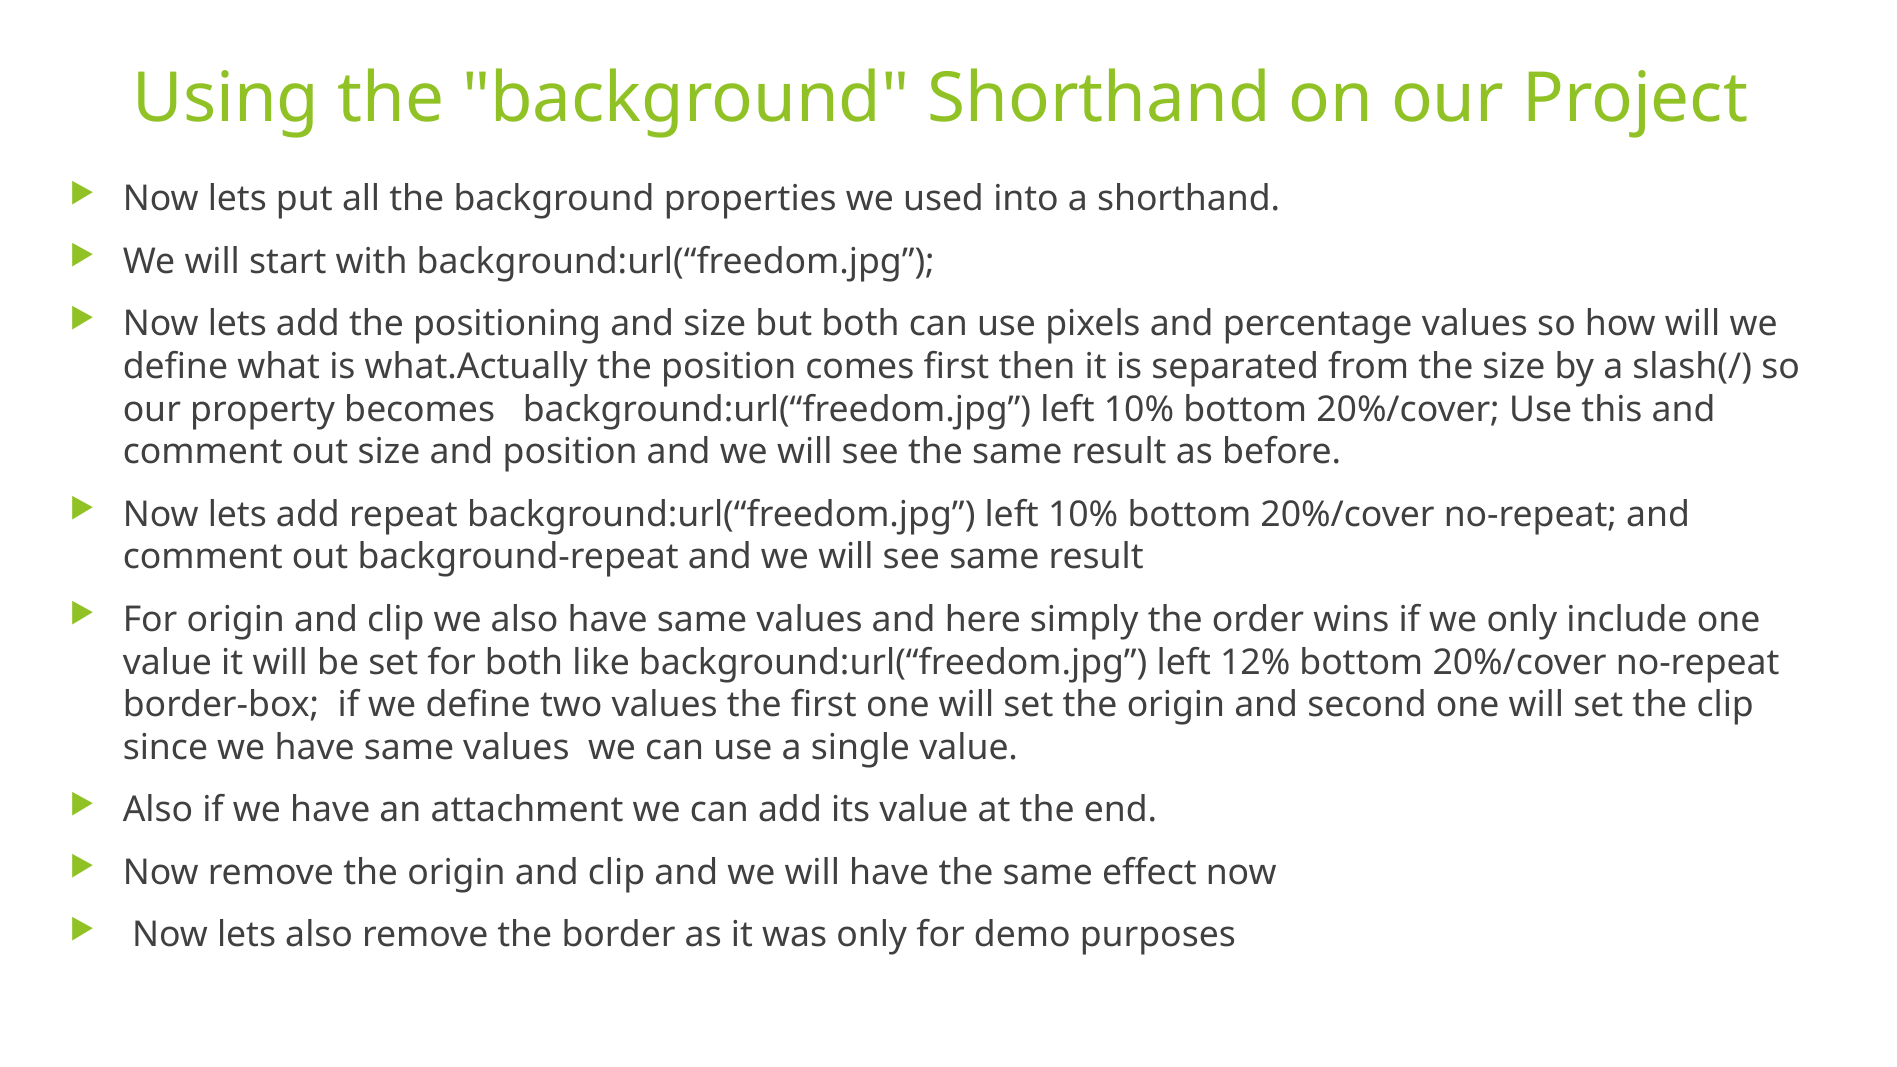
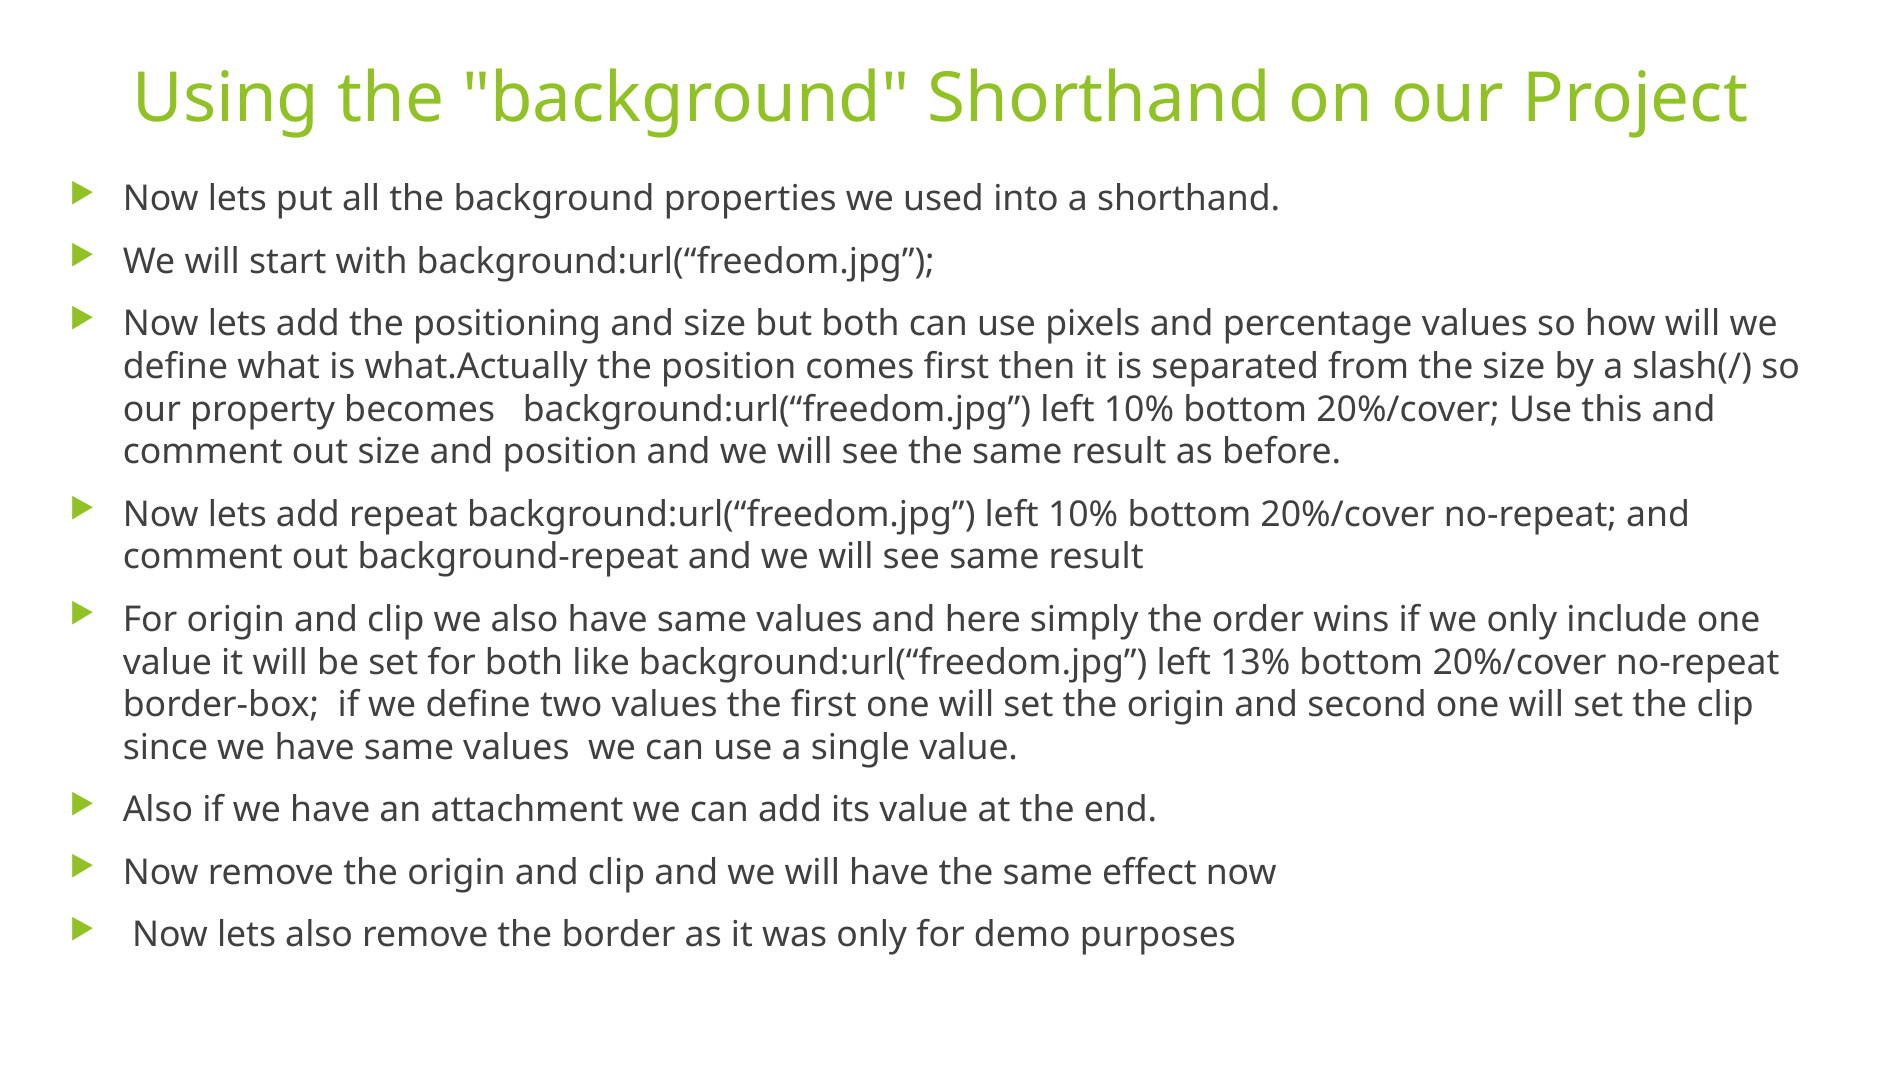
12%: 12% -> 13%
